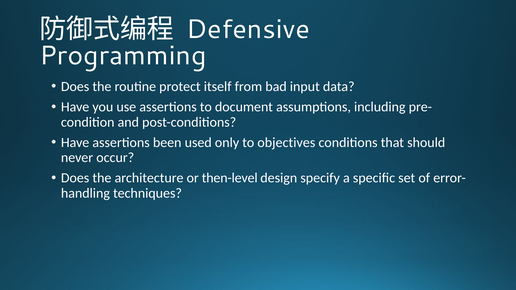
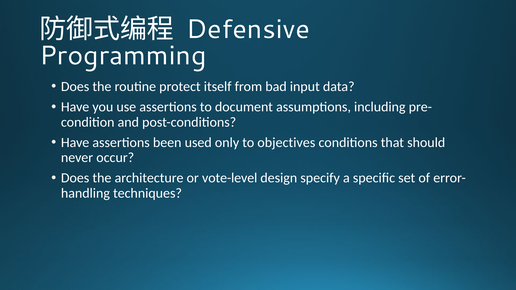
then-level: then-level -> vote-level
